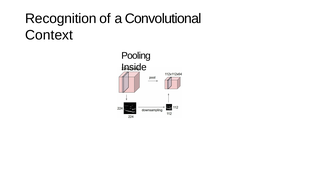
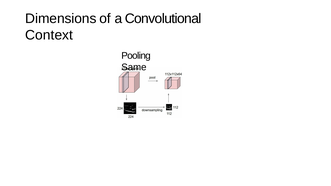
Recognition: Recognition -> Dimensions
Inside: Inside -> Same
